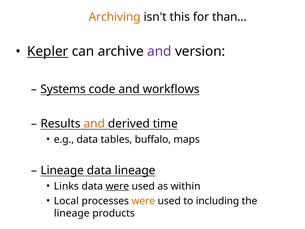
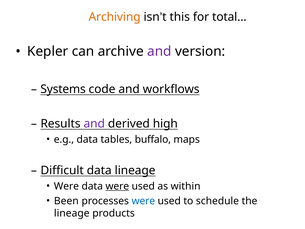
than: than -> total
Kepler underline: present -> none
and at (94, 124) colour: orange -> purple
time: time -> high
Lineage at (62, 170): Lineage -> Difficult
Links at (66, 186): Links -> Were
Local: Local -> Been
were at (143, 201) colour: orange -> blue
including: including -> schedule
